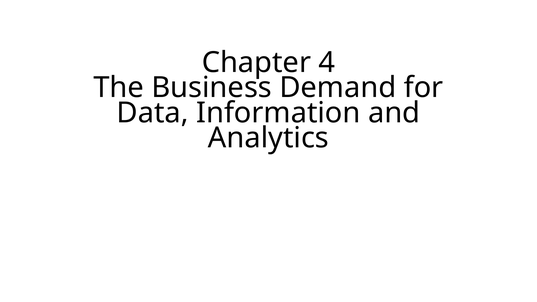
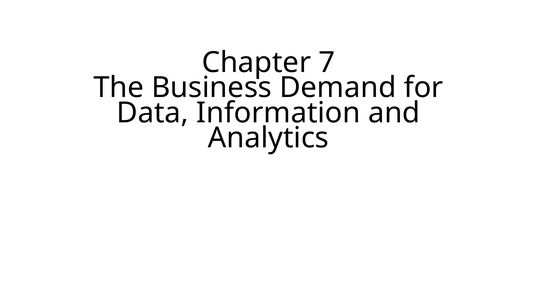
4: 4 -> 7
